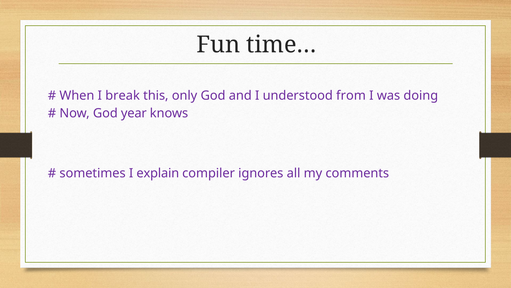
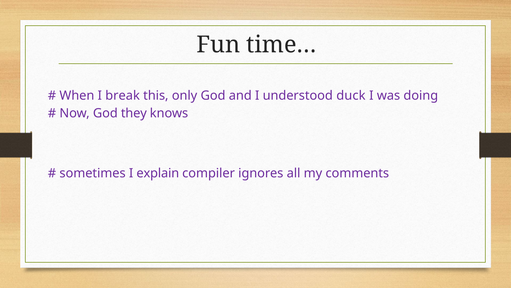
from: from -> duck
year: year -> they
